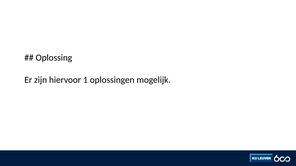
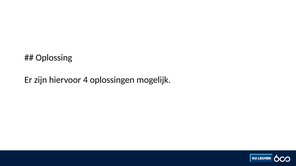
1: 1 -> 4
